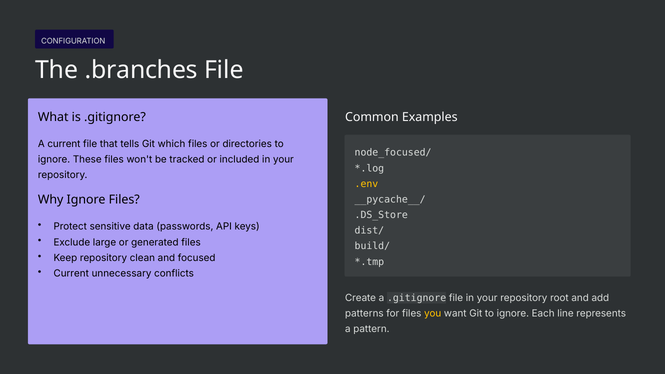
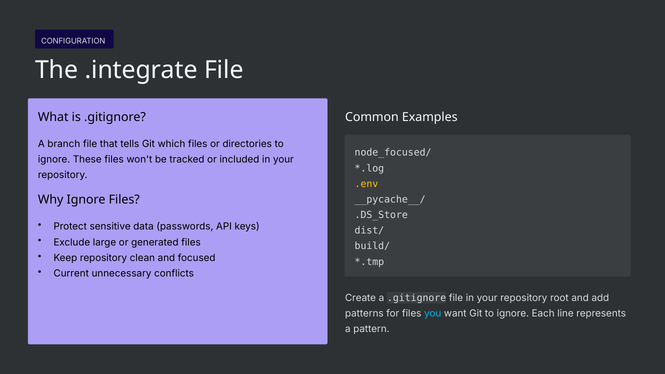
.branches: .branches -> .integrate
A current: current -> branch
you colour: yellow -> light blue
